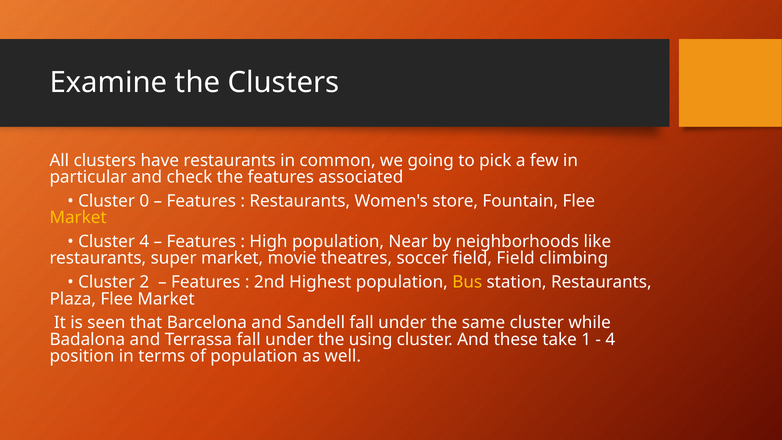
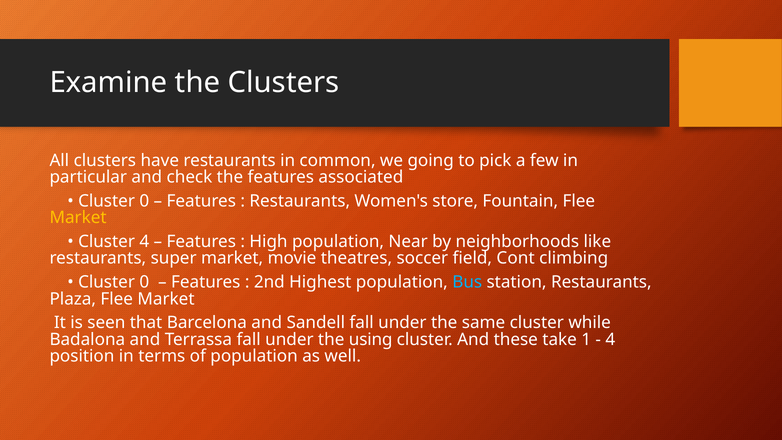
field Field: Field -> Cont
2 at (144, 282): 2 -> 0
Bus colour: yellow -> light blue
